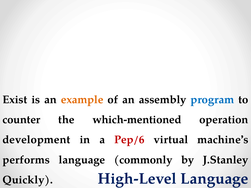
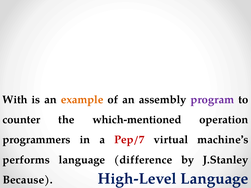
Exist: Exist -> With
program colour: blue -> purple
development: development -> programmers
Pep/6: Pep/6 -> Pep/7
commonly: commonly -> difference
Quickly: Quickly -> Because
